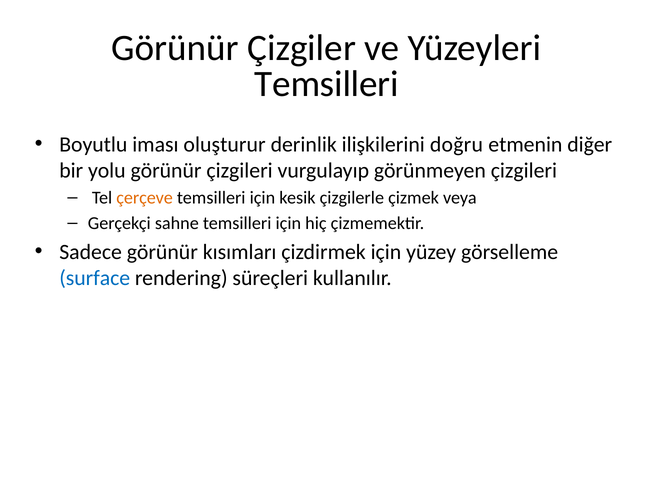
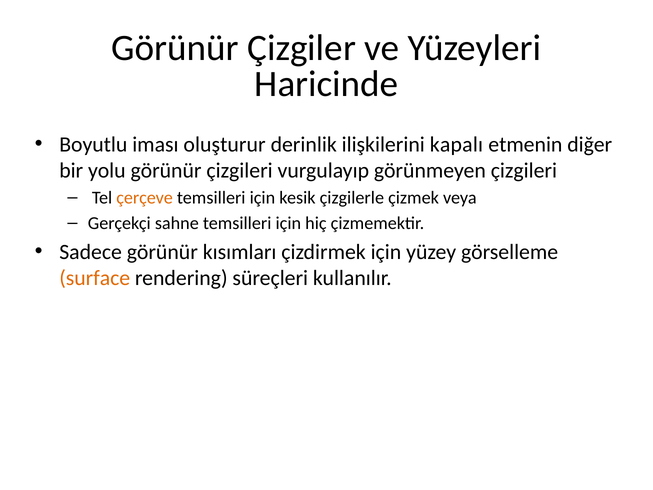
Temsilleri at (327, 84): Temsilleri -> Haricinde
doğru: doğru -> kapalı
surface colour: blue -> orange
